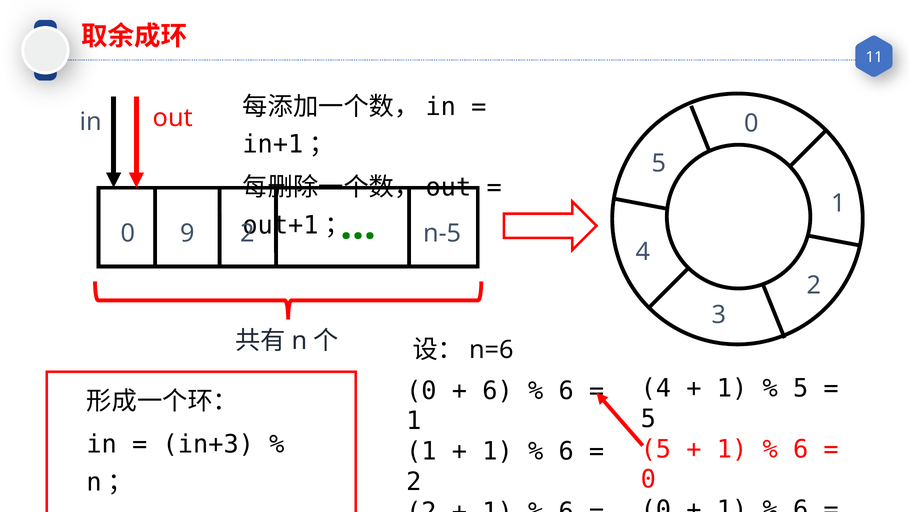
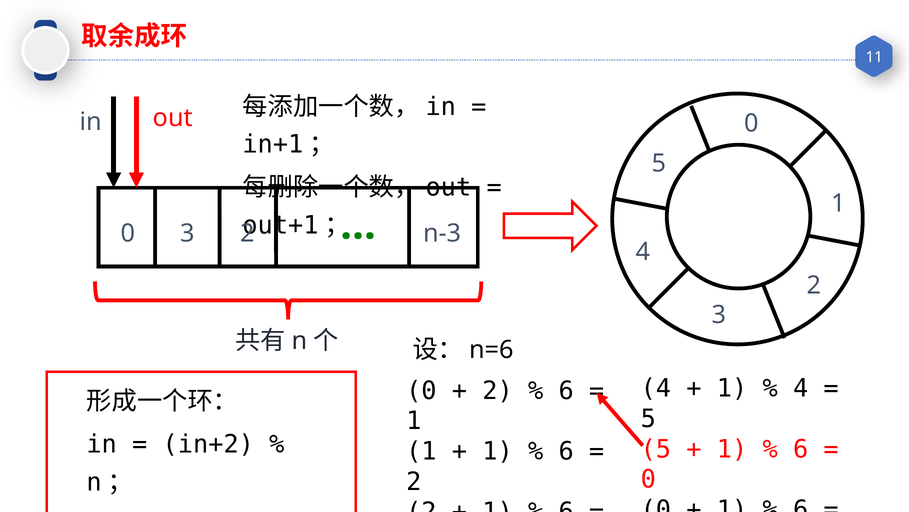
0 9: 9 -> 3
n-5: n-5 -> n-3
5 at (801, 388): 5 -> 4
6 at (498, 390): 6 -> 2
in+3: in+3 -> in+2
